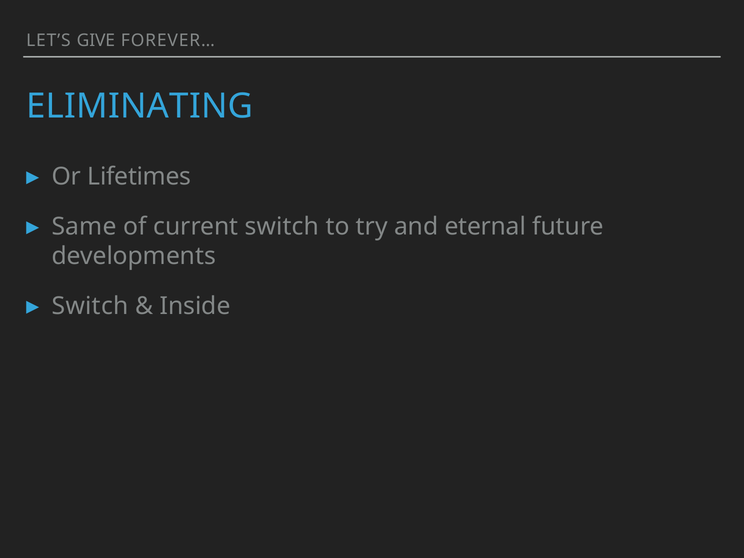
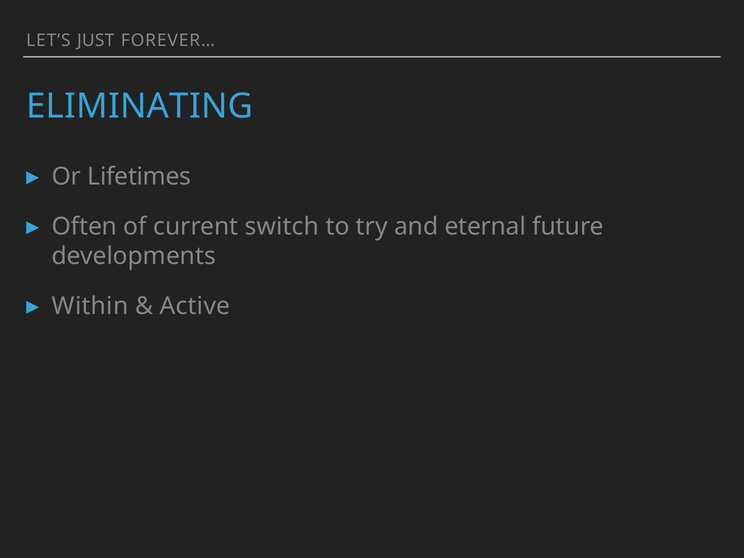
GIVE: GIVE -> JUST
Same: Same -> Often
Switch at (90, 306): Switch -> Within
Inside: Inside -> Active
